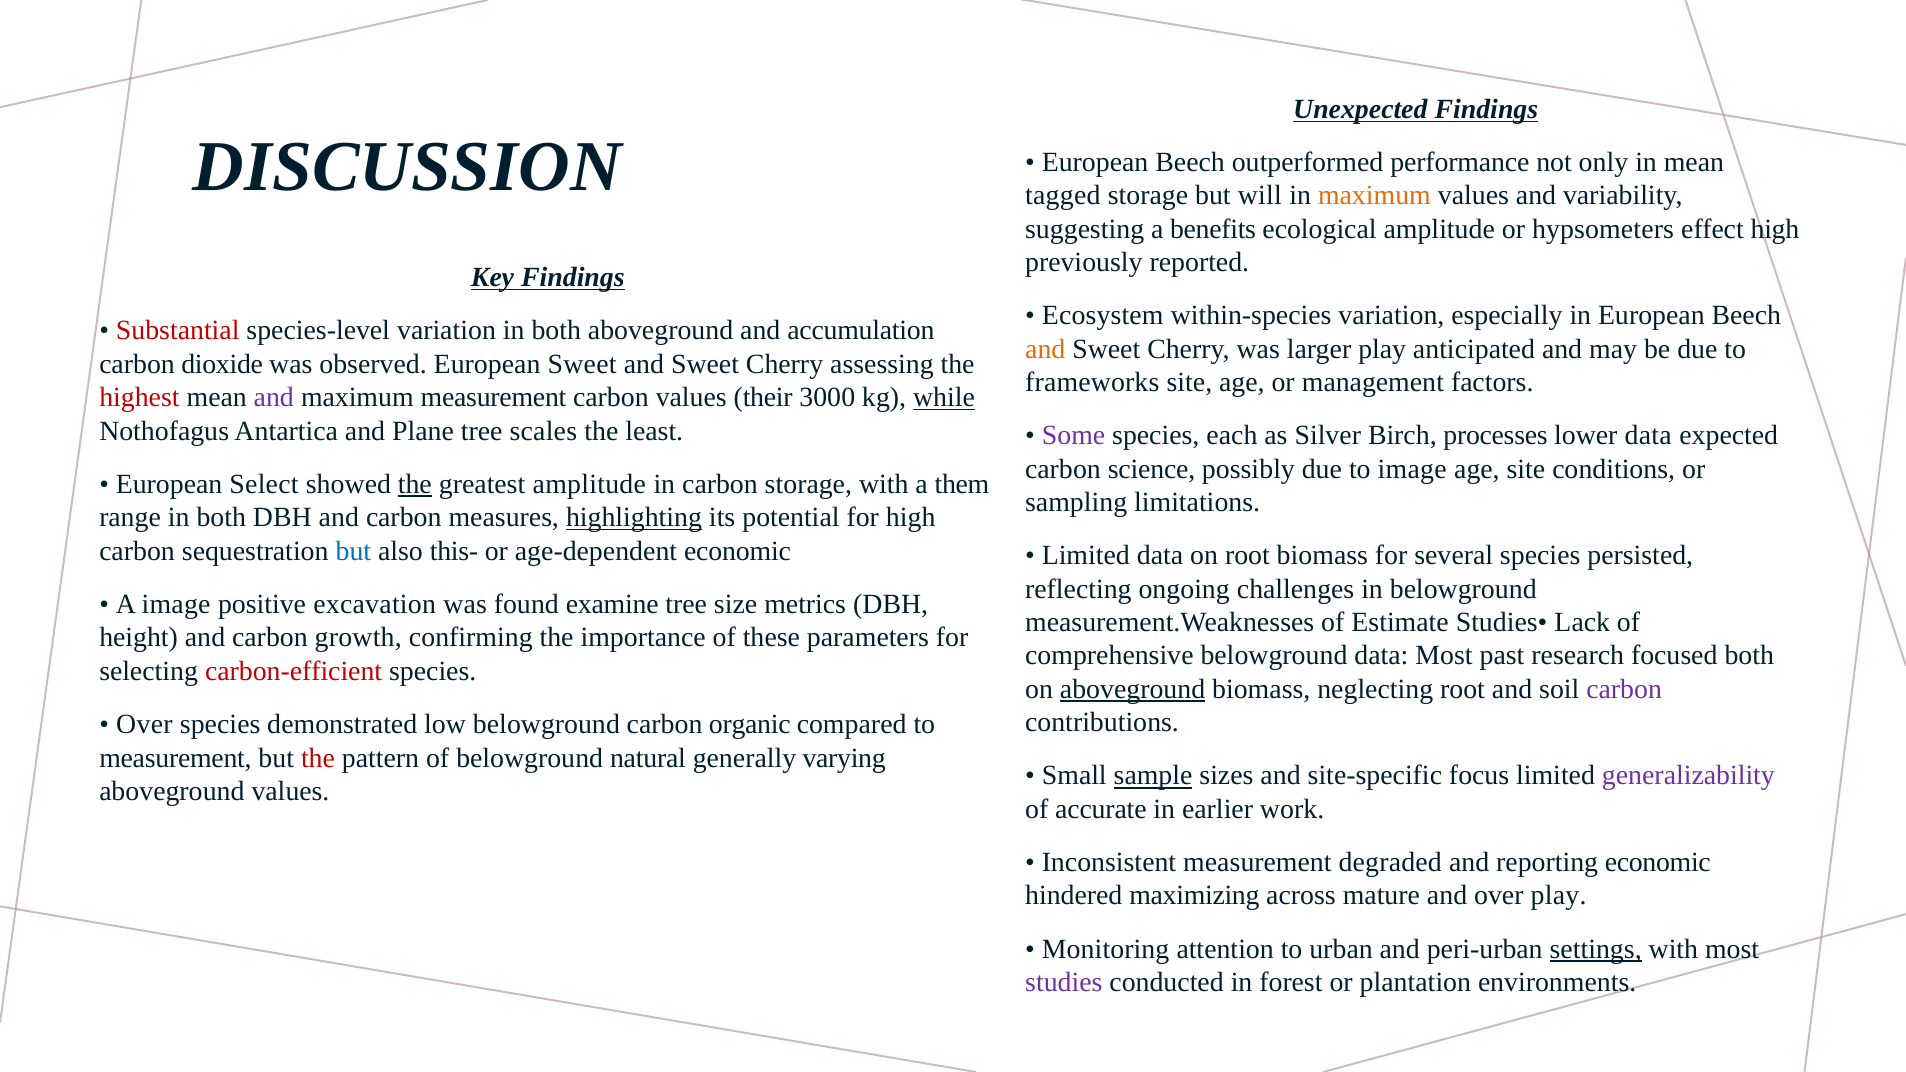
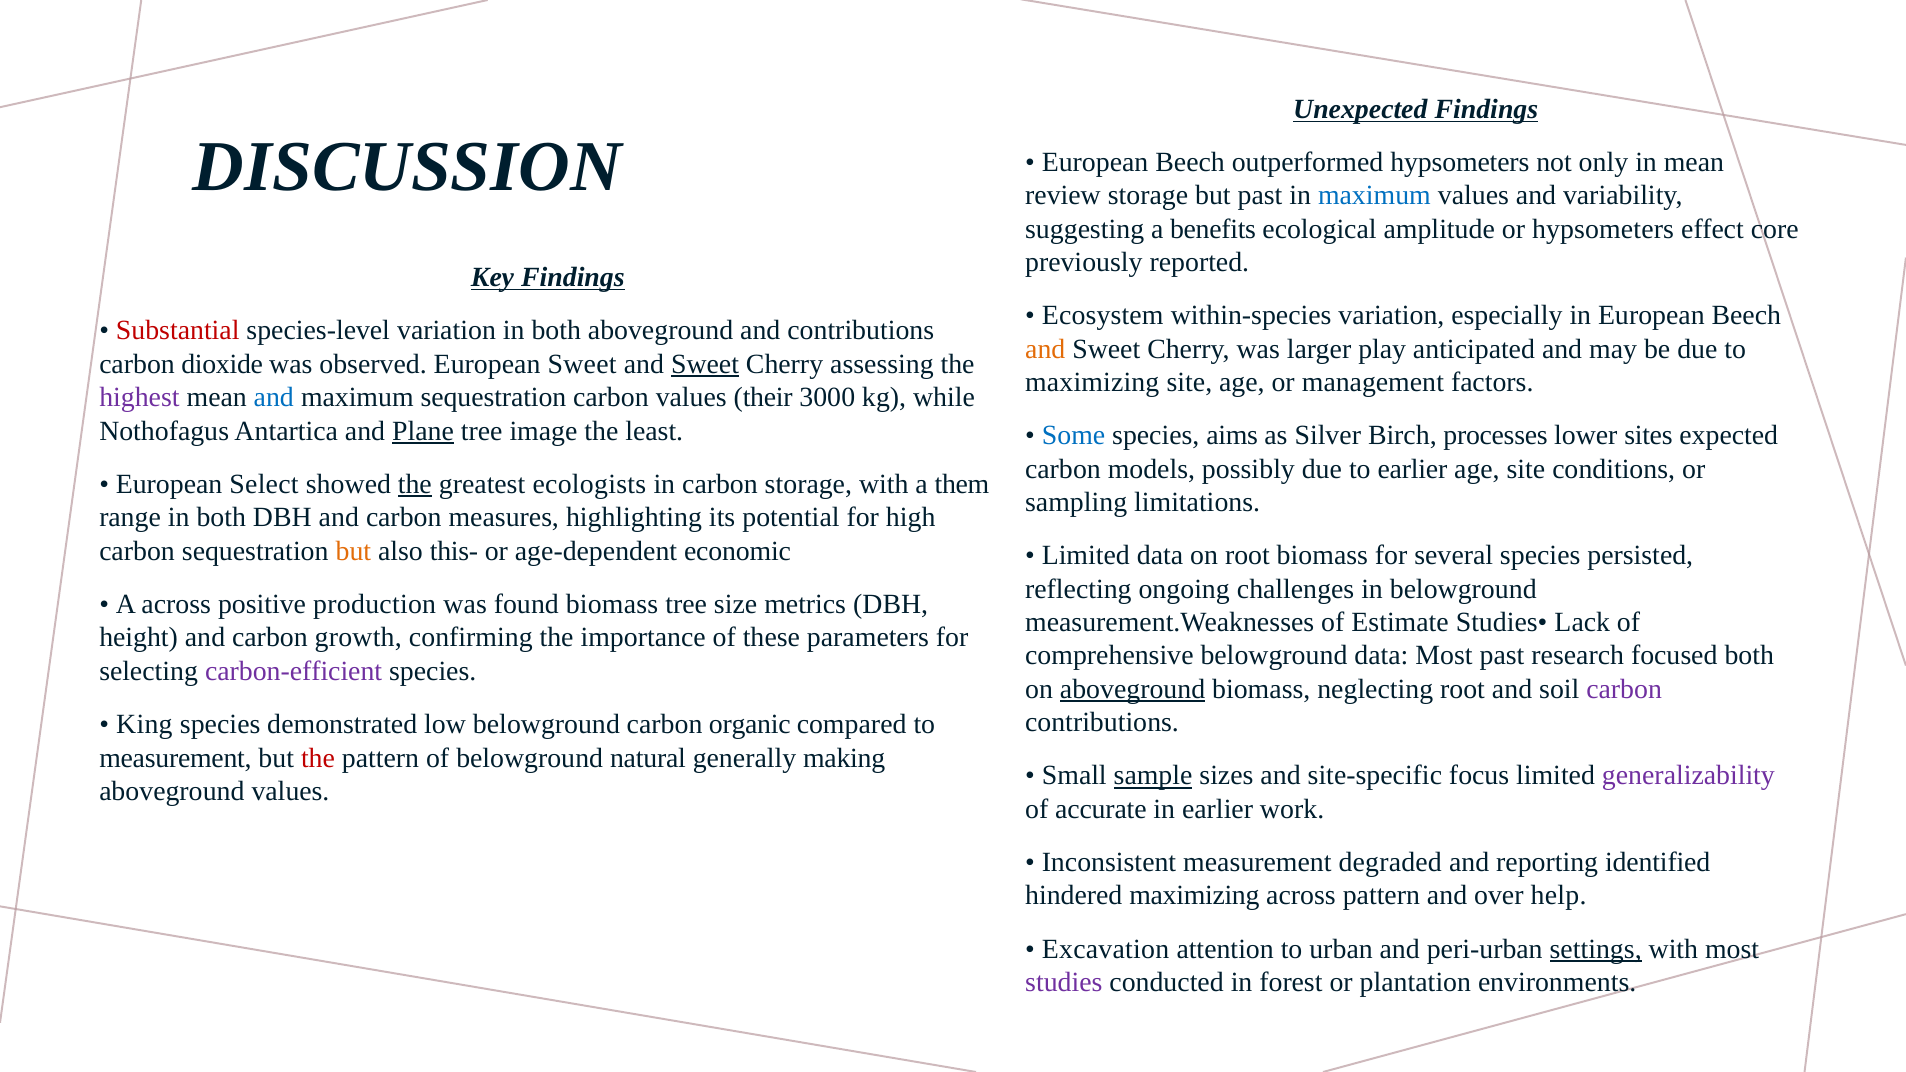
outperformed performance: performance -> hypsometers
tagged: tagged -> review
but will: will -> past
maximum at (1374, 196) colour: orange -> blue
effect high: high -> core
and accumulation: accumulation -> contributions
Sweet at (705, 364) underline: none -> present
frameworks at (1092, 383): frameworks -> maximizing
highest colour: red -> purple
and at (274, 398) colour: purple -> blue
maximum measurement: measurement -> sequestration
while underline: present -> none
Plane underline: none -> present
scales: scales -> image
Some colour: purple -> blue
each: each -> aims
lower data: data -> sites
science: science -> models
to image: image -> earlier
greatest amplitude: amplitude -> ecologists
highlighting underline: present -> none
but at (353, 551) colour: blue -> orange
A image: image -> across
excavation: excavation -> production
found examine: examine -> biomass
carbon-efficient colour: red -> purple
Over at (144, 725): Over -> King
varying: varying -> making
reporting economic: economic -> identified
across mature: mature -> pattern
over play: play -> help
Monitoring: Monitoring -> Excavation
